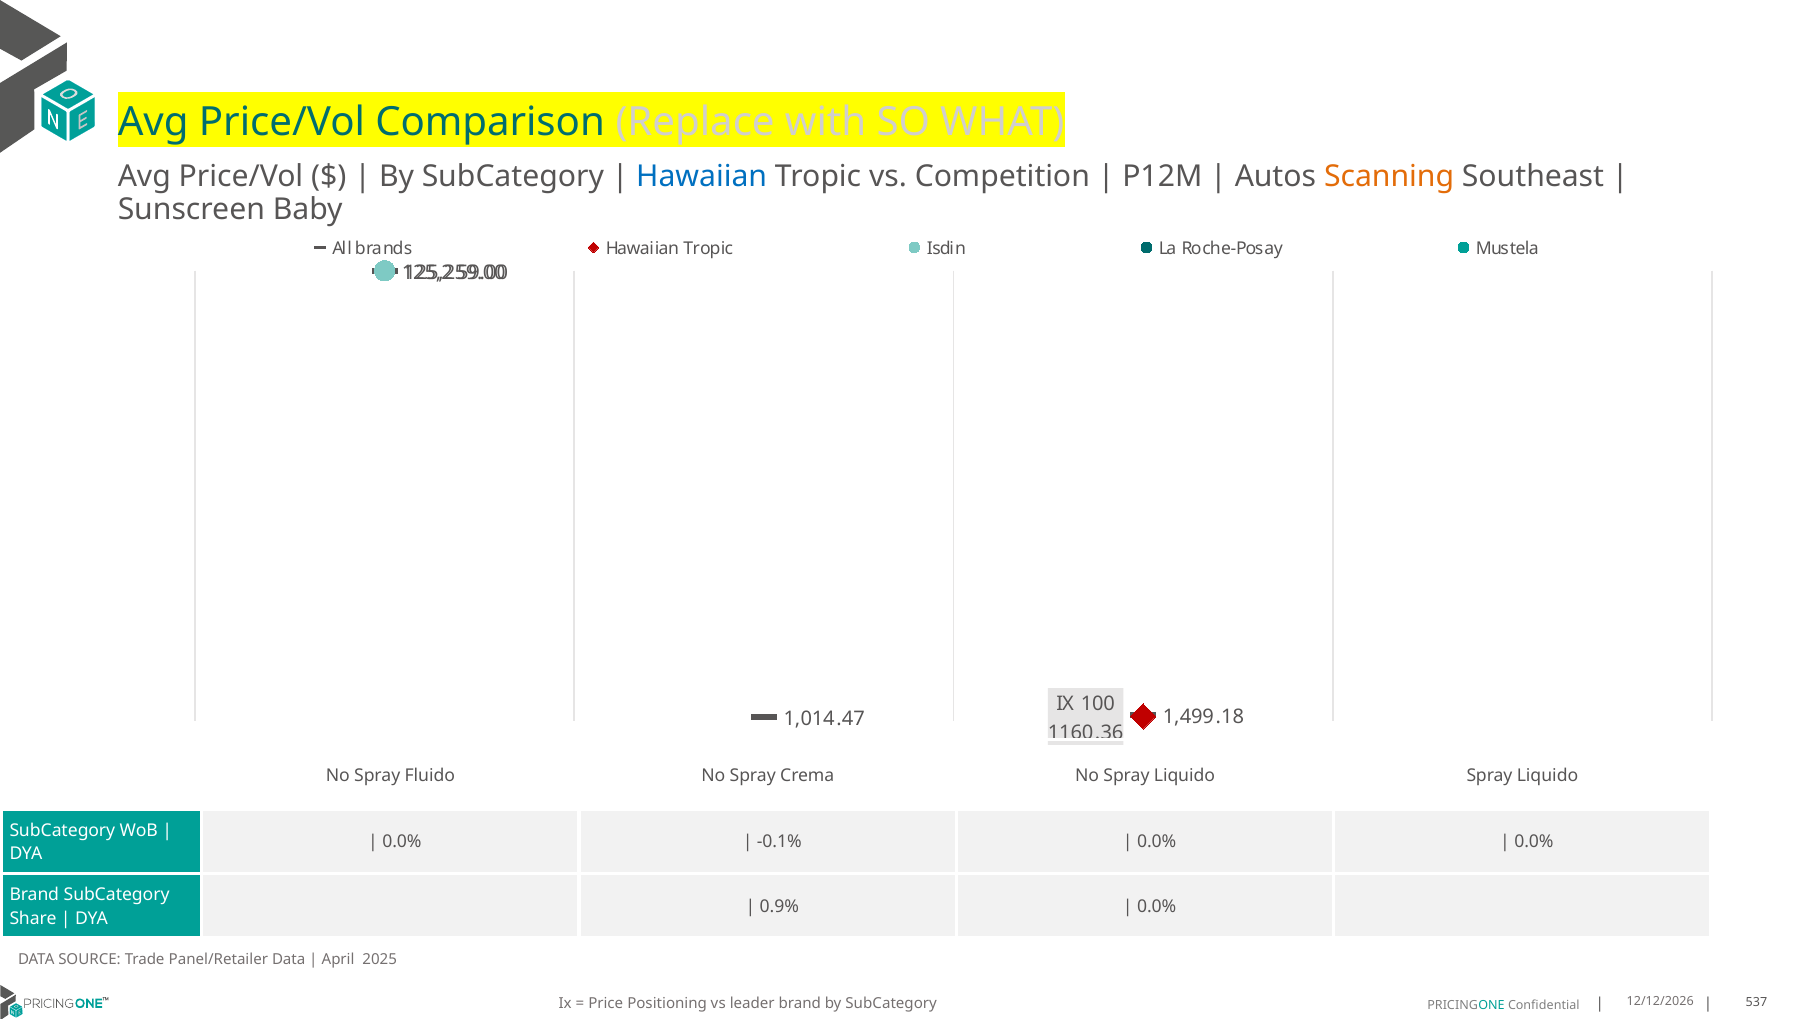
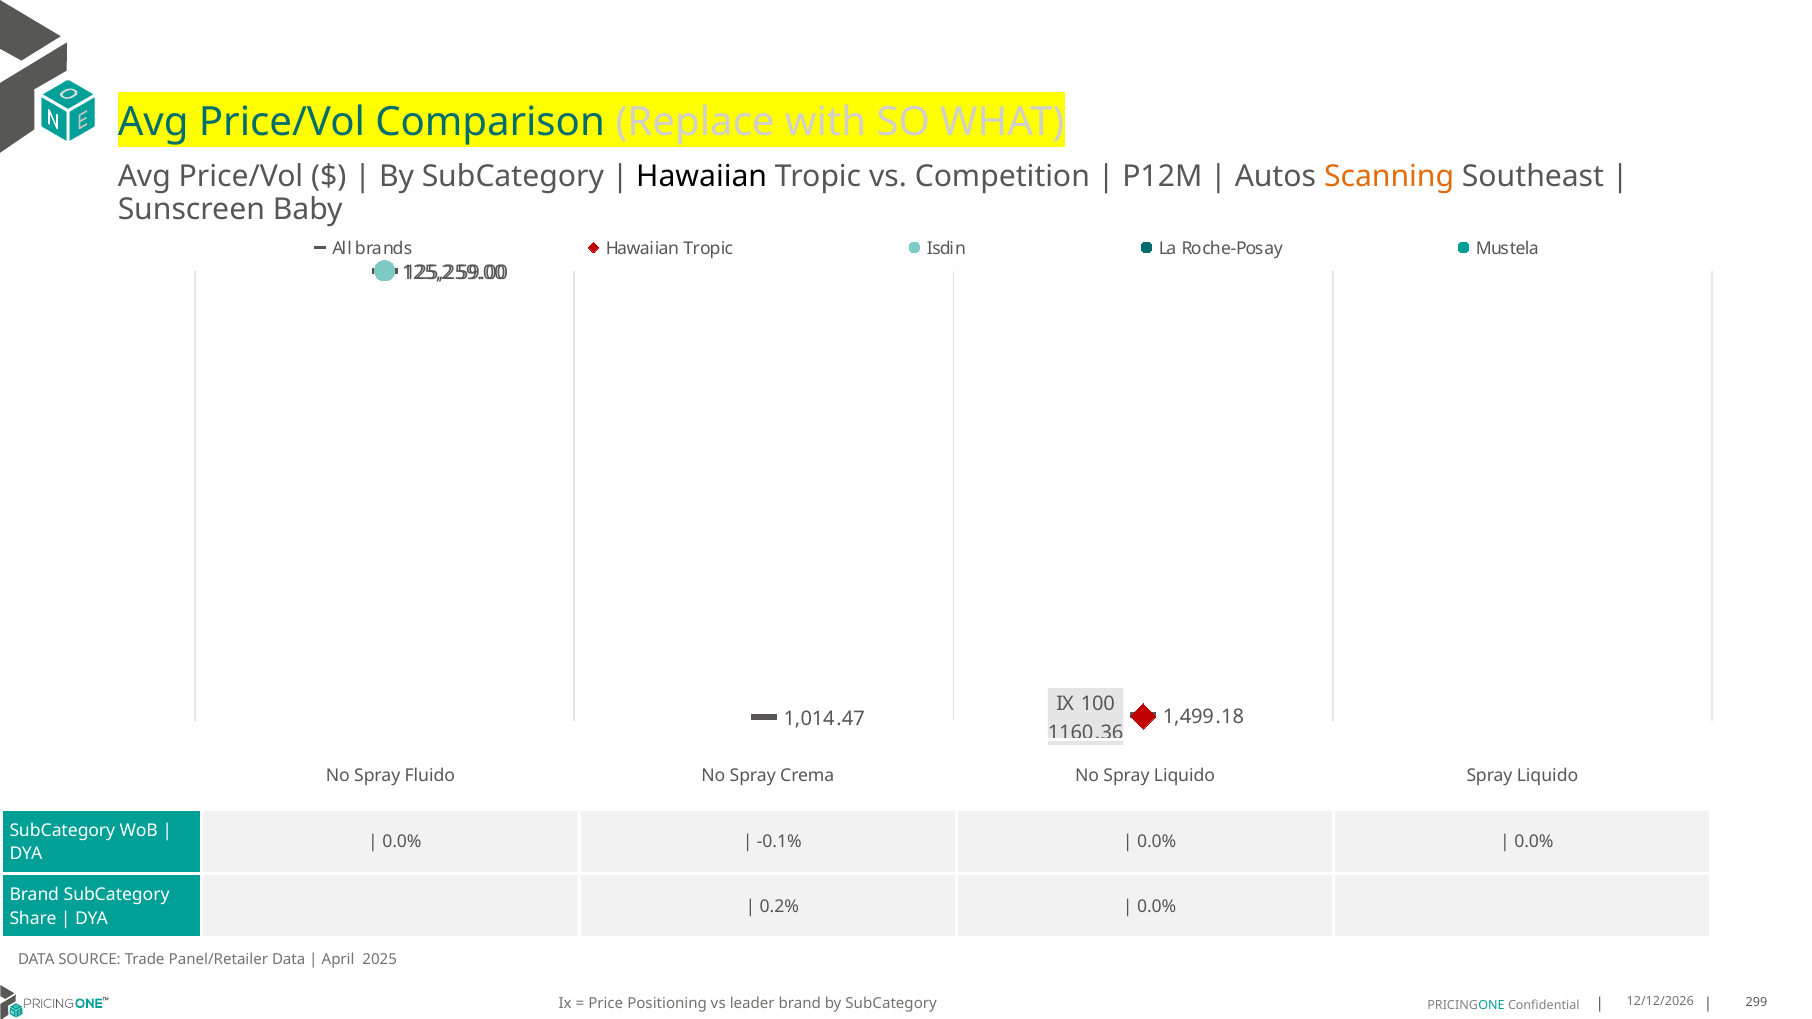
Hawaiian at (702, 177) colour: blue -> black
0.9%: 0.9% -> 0.2%
537: 537 -> 299
